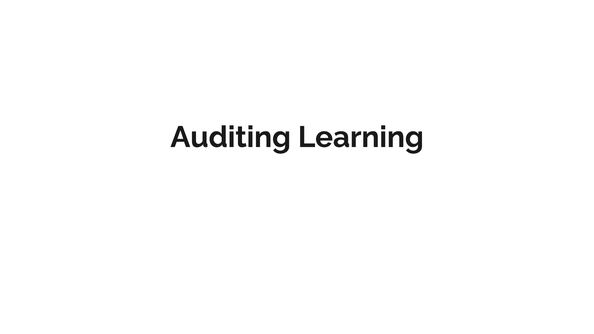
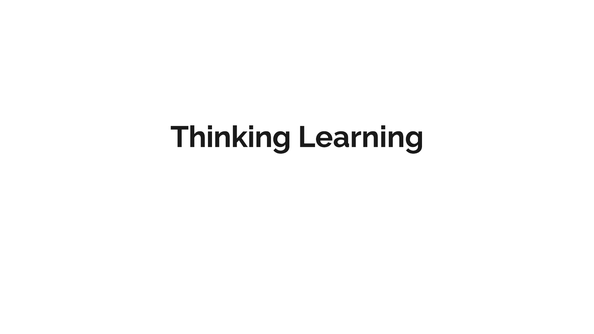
Auditing at (231, 137): Auditing -> Thinking
